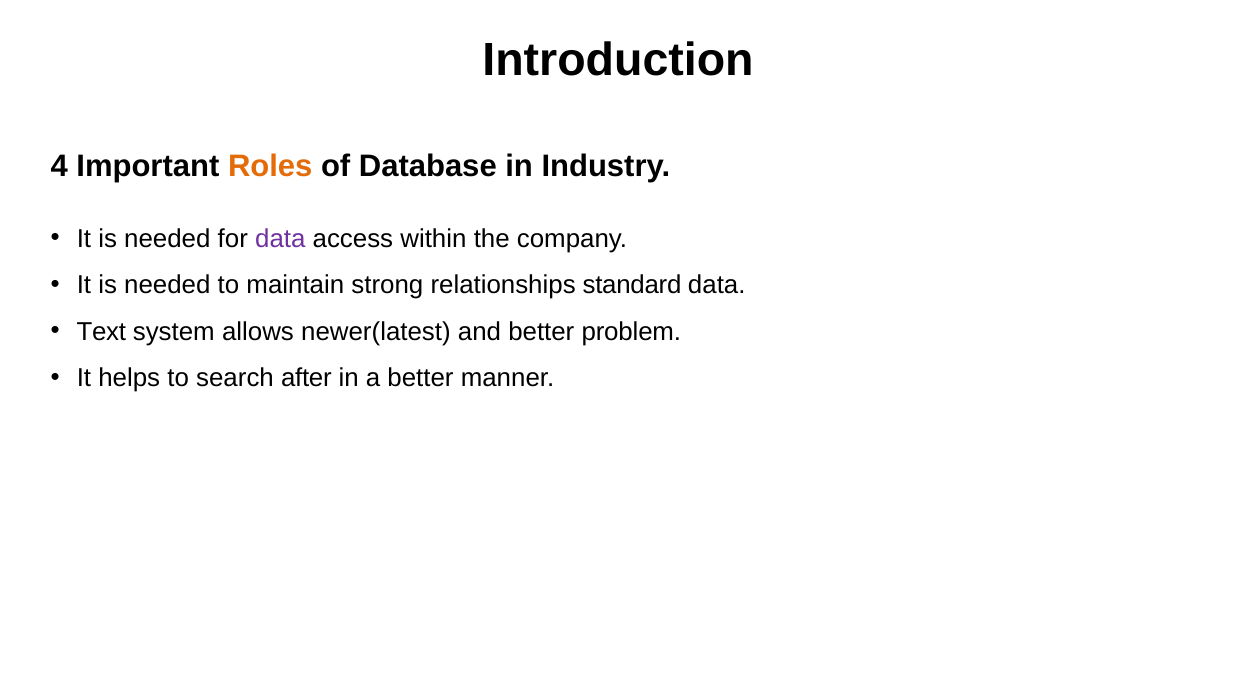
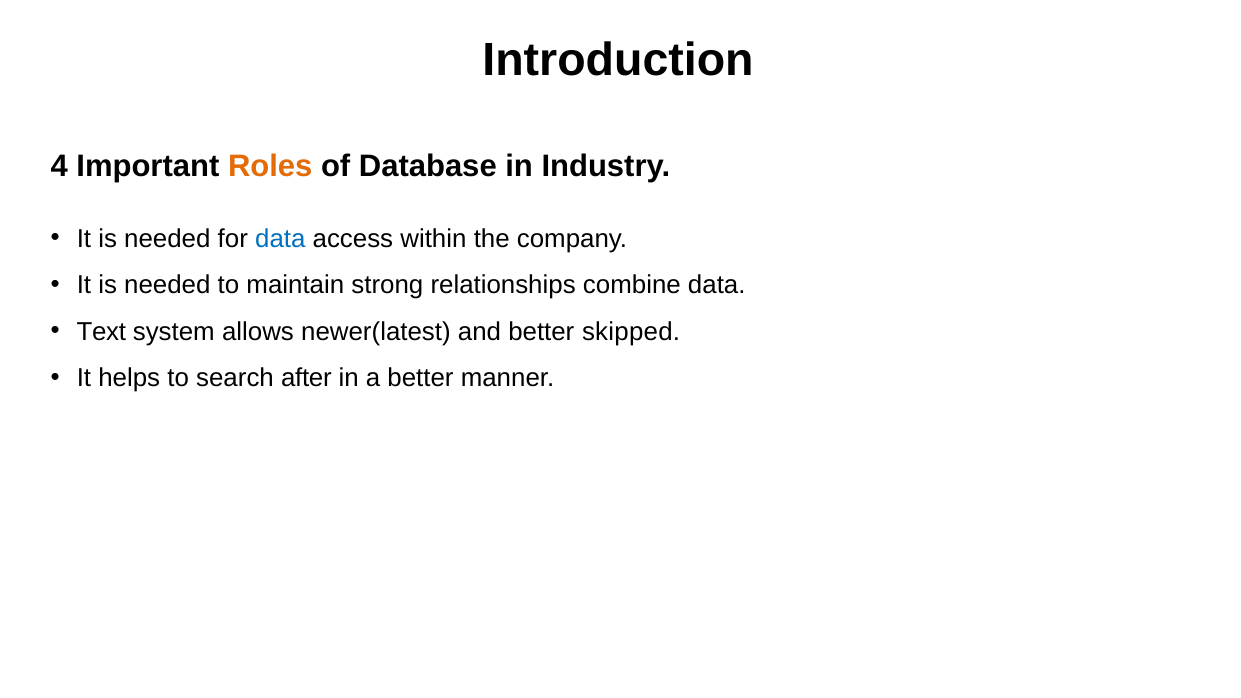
data at (280, 239) colour: purple -> blue
standard: standard -> combine
problem: problem -> skipped
